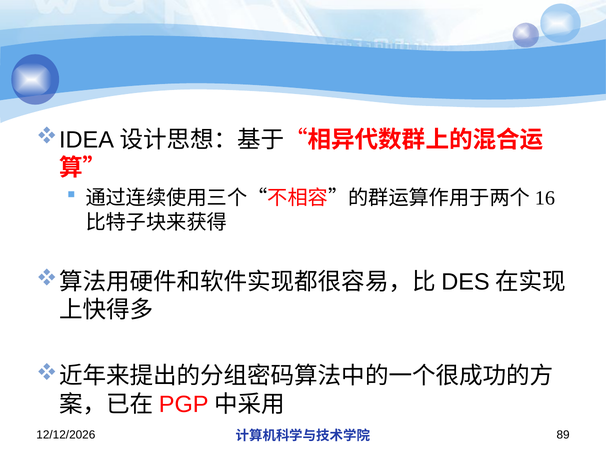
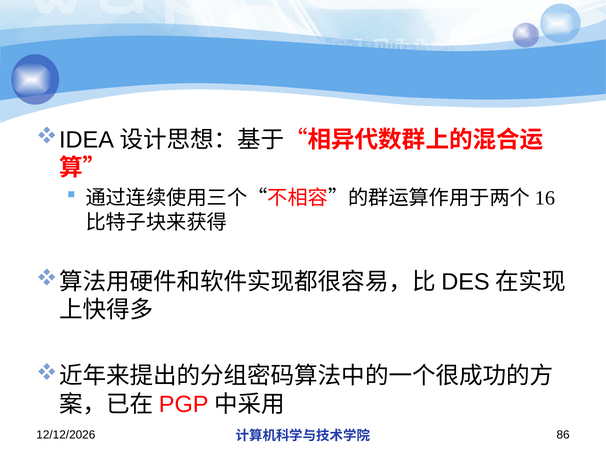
89: 89 -> 86
